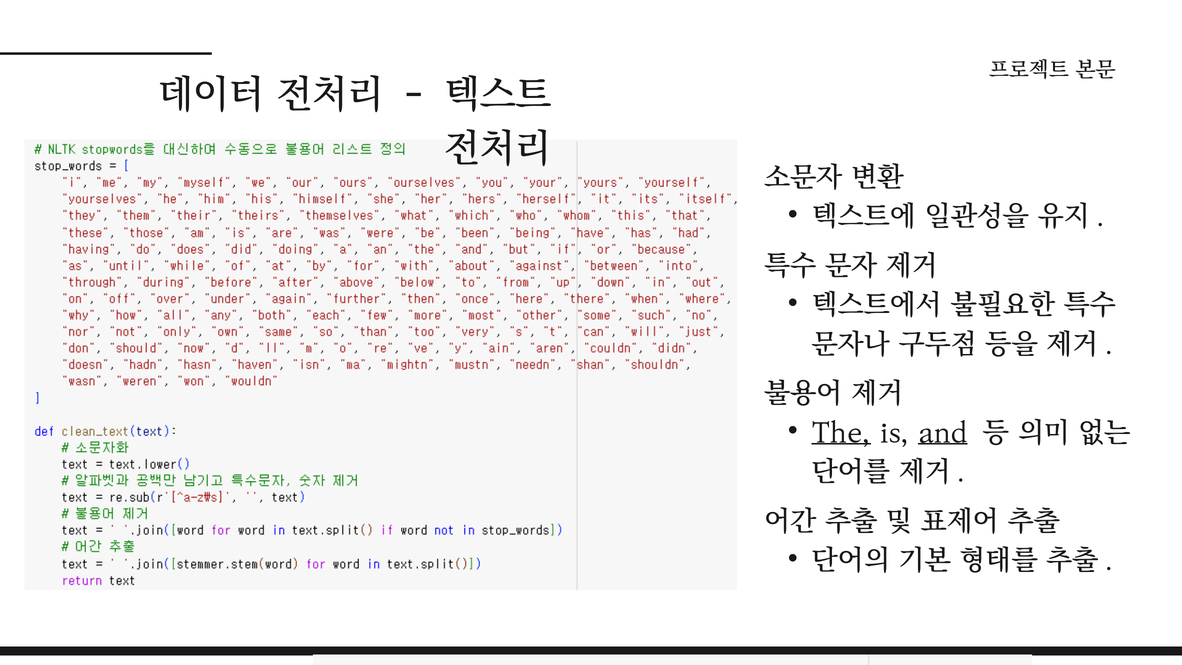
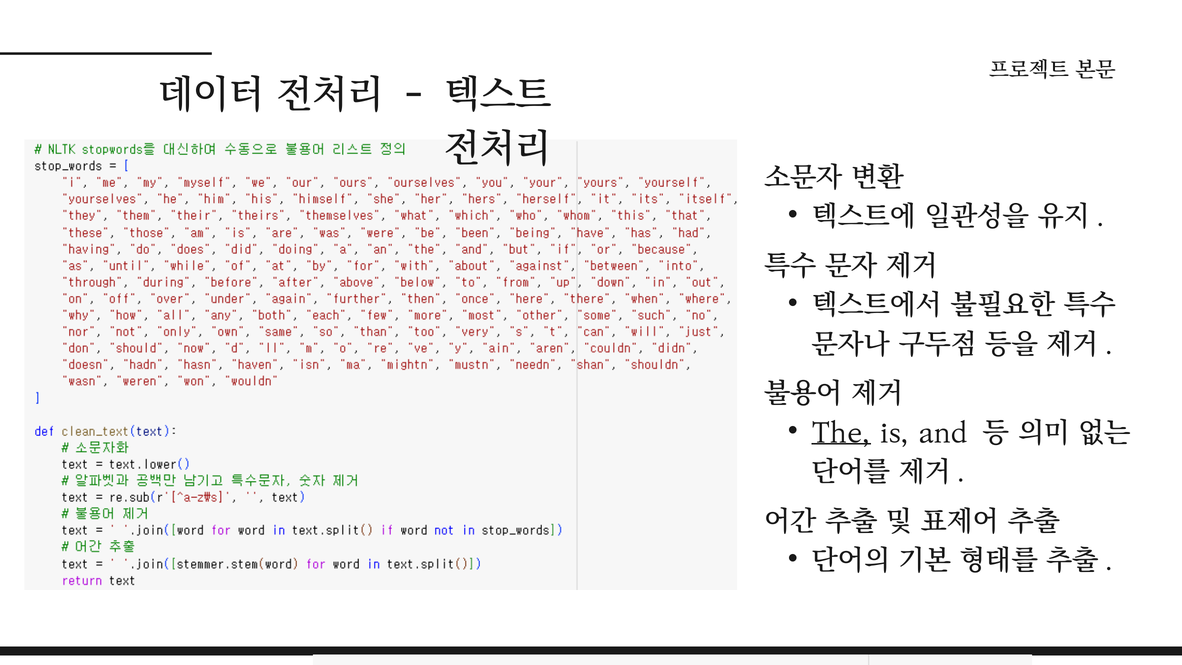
and underline: present -> none
